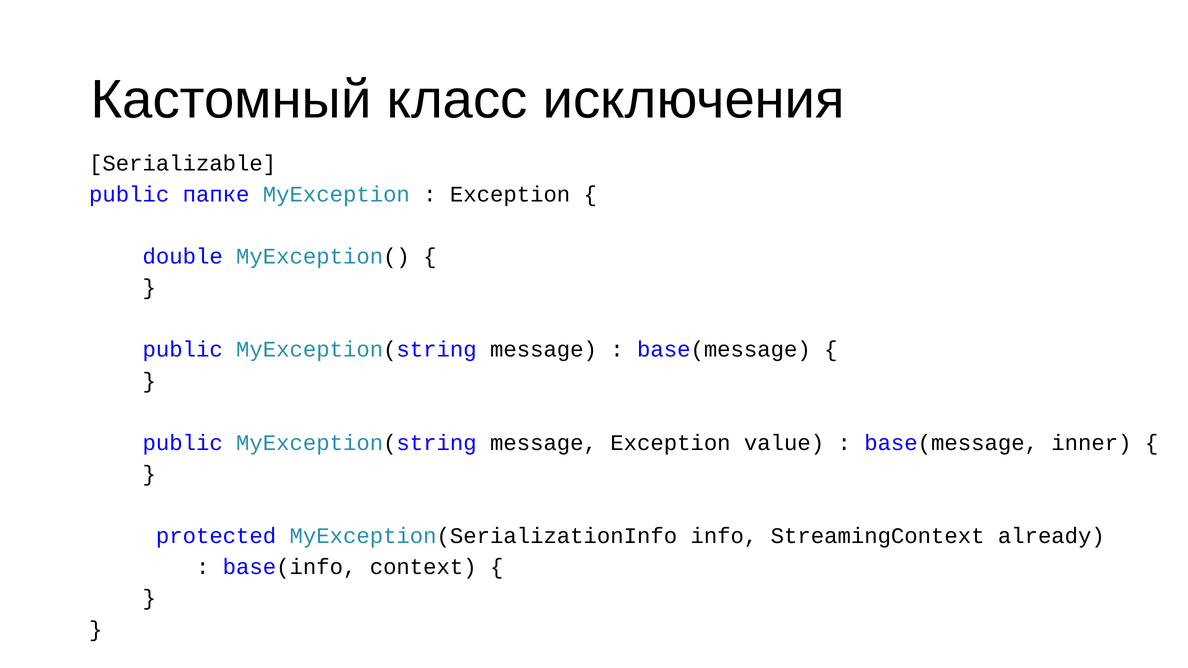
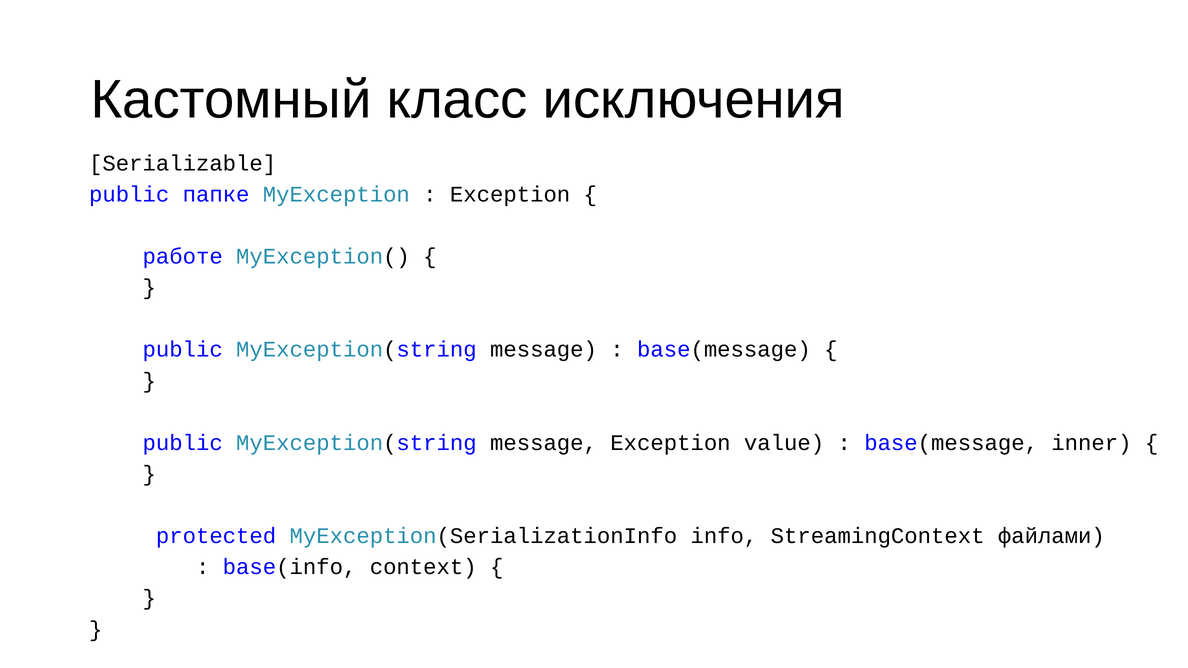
double: double -> работе
already: already -> файлами
